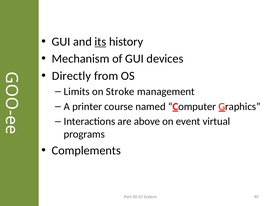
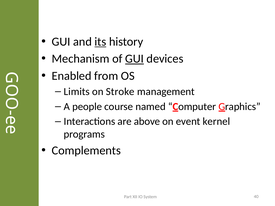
GUI at (134, 59) underline: none -> present
Directly: Directly -> Enabled
printer: printer -> people
virtual: virtual -> kernel
